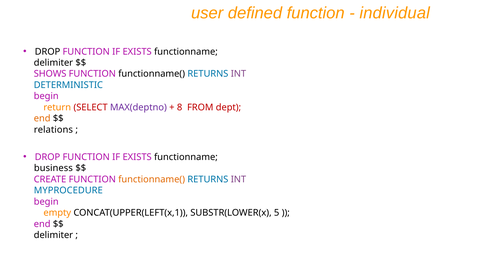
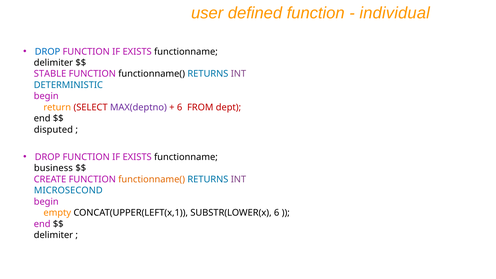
DROP at (48, 52) colour: black -> blue
SHOWS: SHOWS -> STABLE
8 at (180, 107): 8 -> 6
end at (42, 119) colour: orange -> black
relations: relations -> disputed
MYPROCEDURE: MYPROCEDURE -> MICROSECOND
SUBSTR(LOWER(x 5: 5 -> 6
